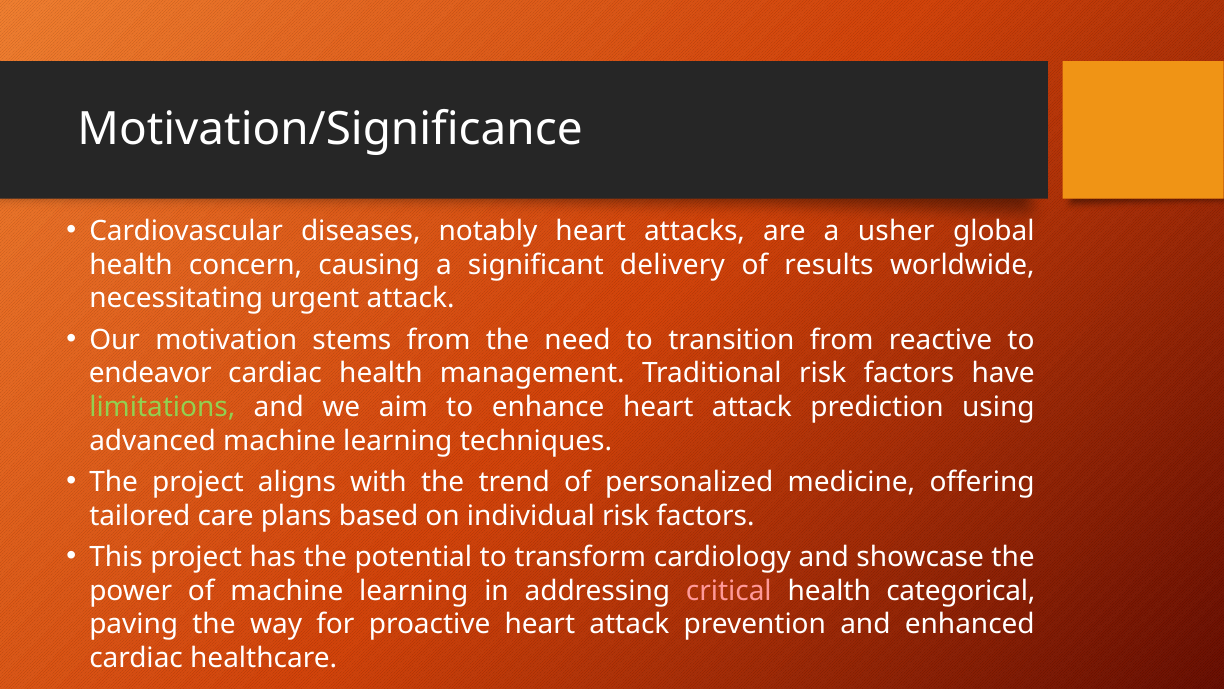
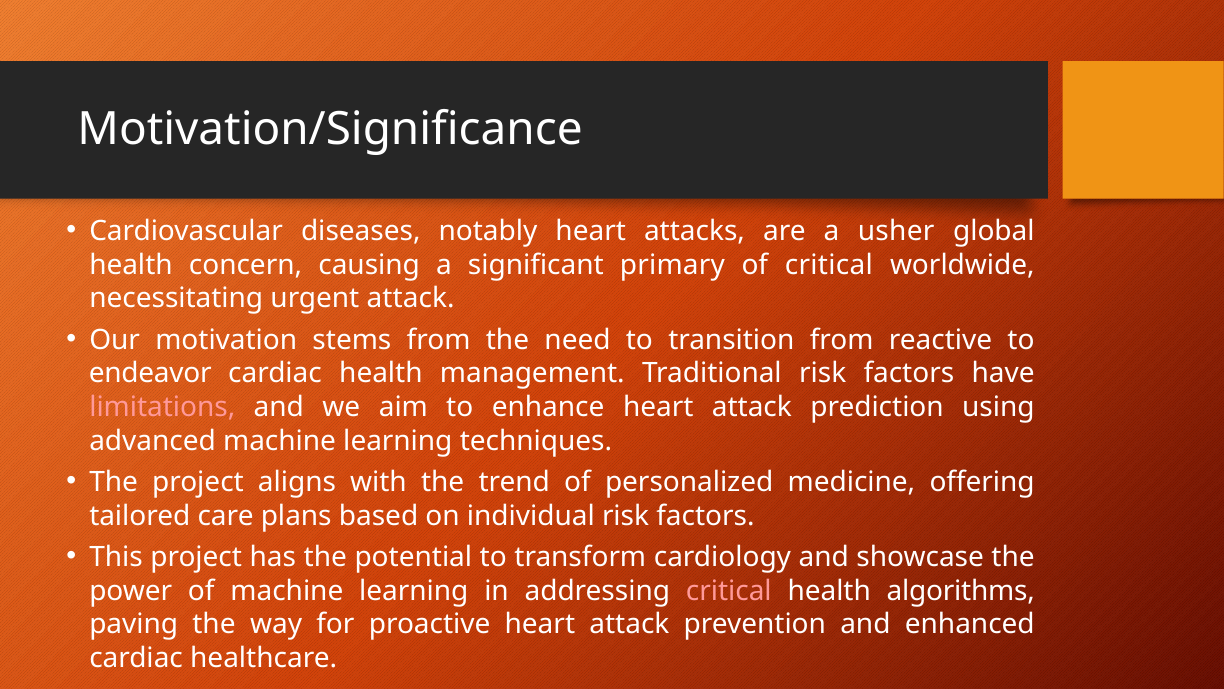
delivery: delivery -> primary
of results: results -> critical
limitations colour: light green -> pink
categorical: categorical -> algorithms
